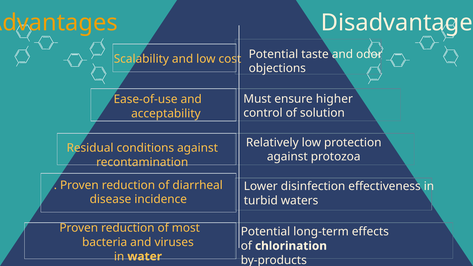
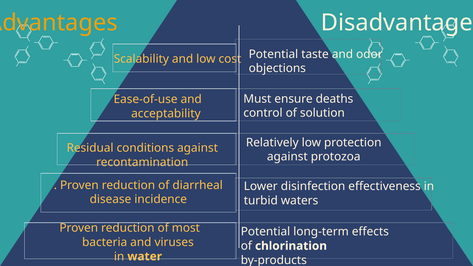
higher: higher -> deaths
